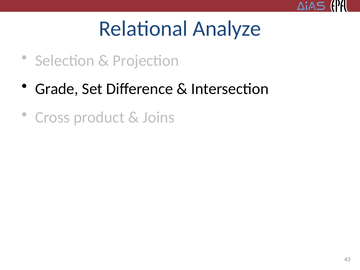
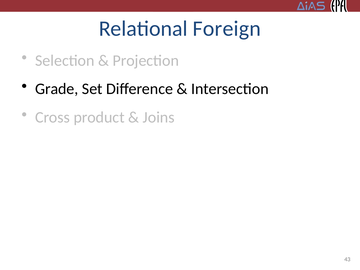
Analyze: Analyze -> Foreign
